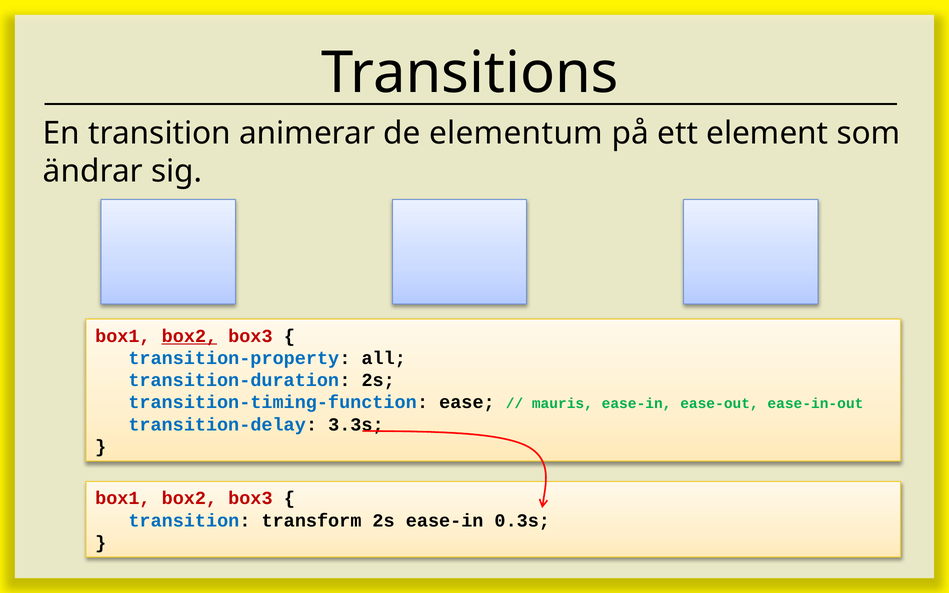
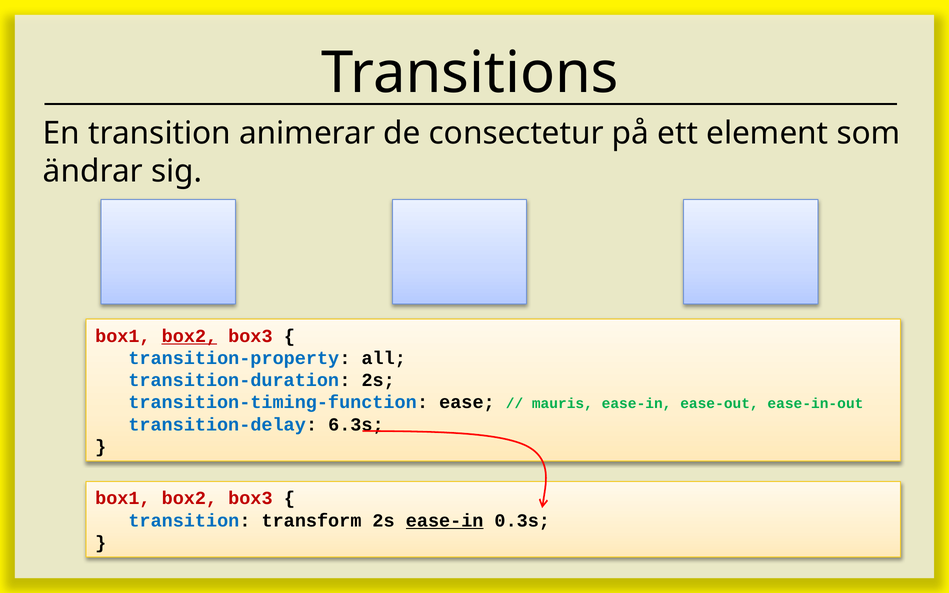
elementum: elementum -> consectetur
3.3s: 3.3s -> 6.3s
ease-in at (445, 521) underline: none -> present
